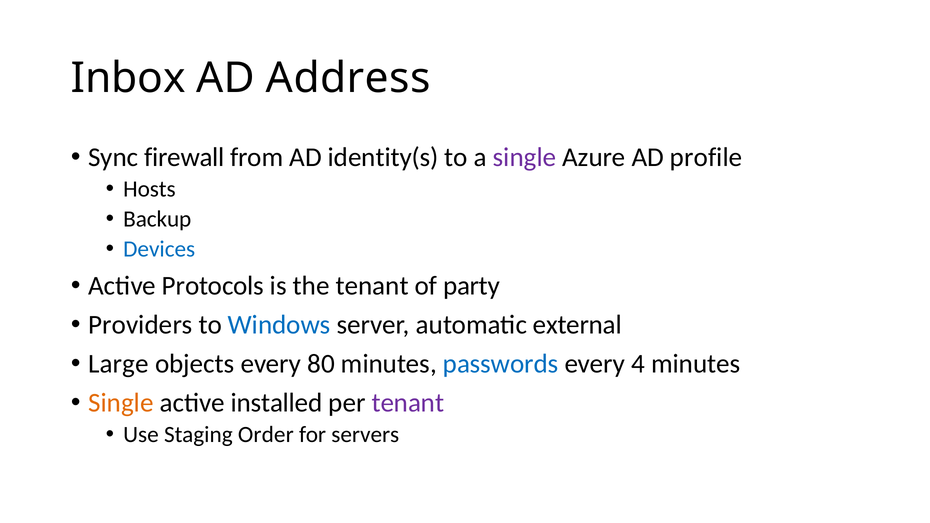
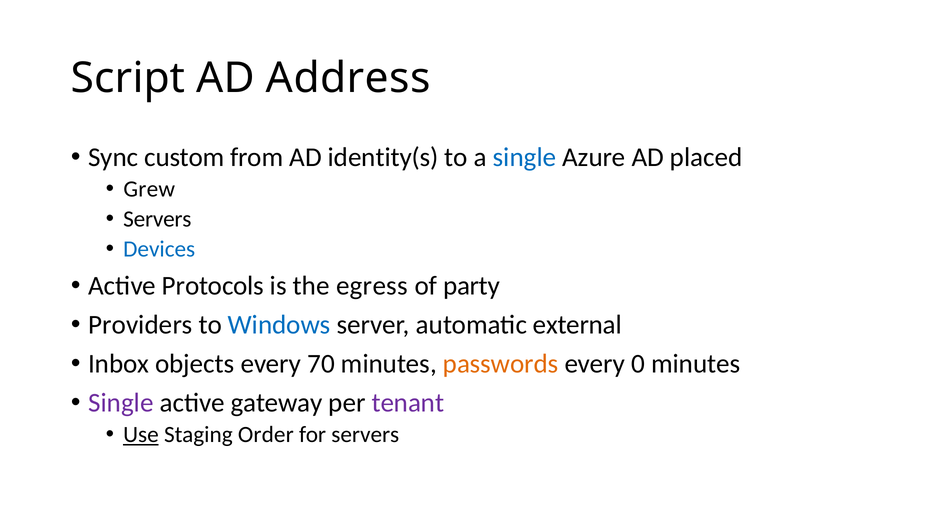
Inbox: Inbox -> Script
firewall: firewall -> custom
single at (525, 157) colour: purple -> blue
profile: profile -> placed
Hosts: Hosts -> Grew
Backup at (157, 219): Backup -> Servers
the tenant: tenant -> egress
Large: Large -> Inbox
80: 80 -> 70
passwords colour: blue -> orange
4: 4 -> 0
Single at (121, 403) colour: orange -> purple
installed: installed -> gateway
Use underline: none -> present
